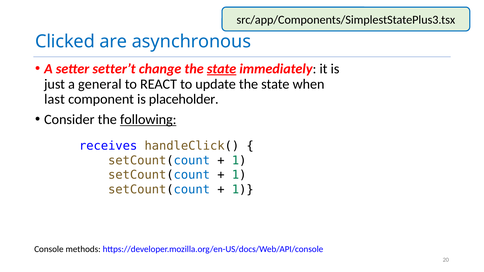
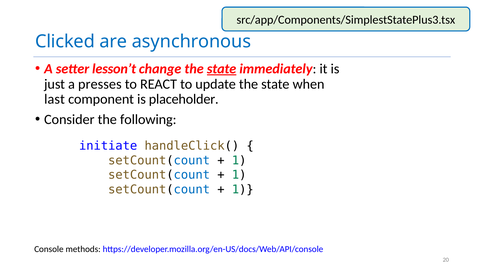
setter’t: setter’t -> lesson’t
general: general -> presses
following underline: present -> none
receives: receives -> initiate
